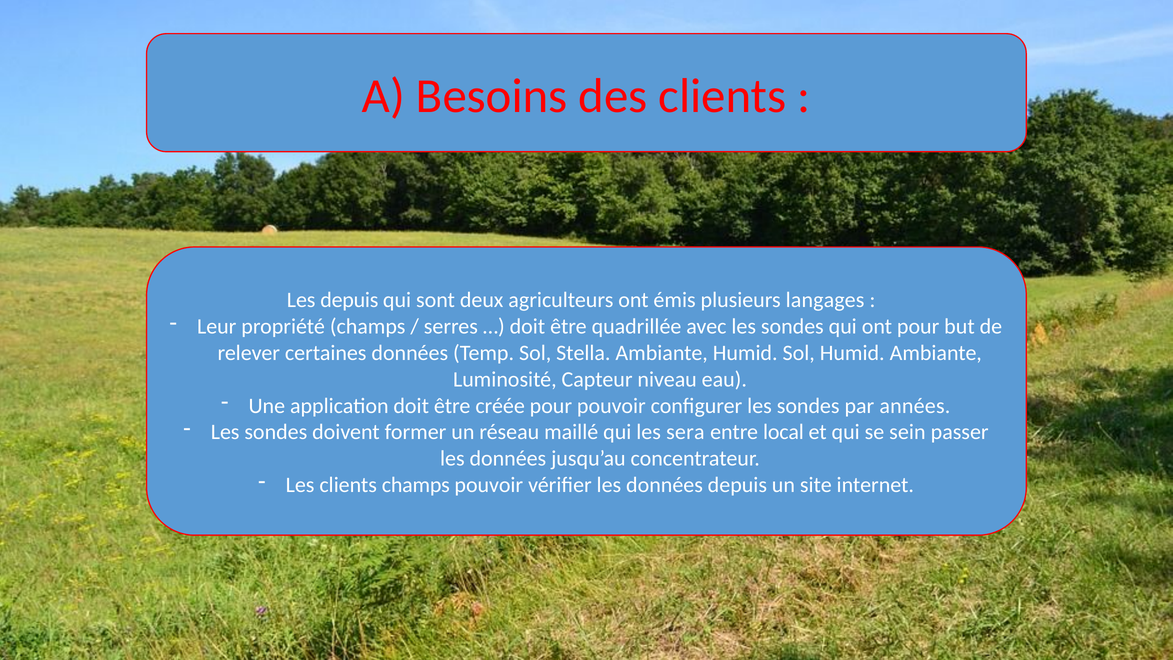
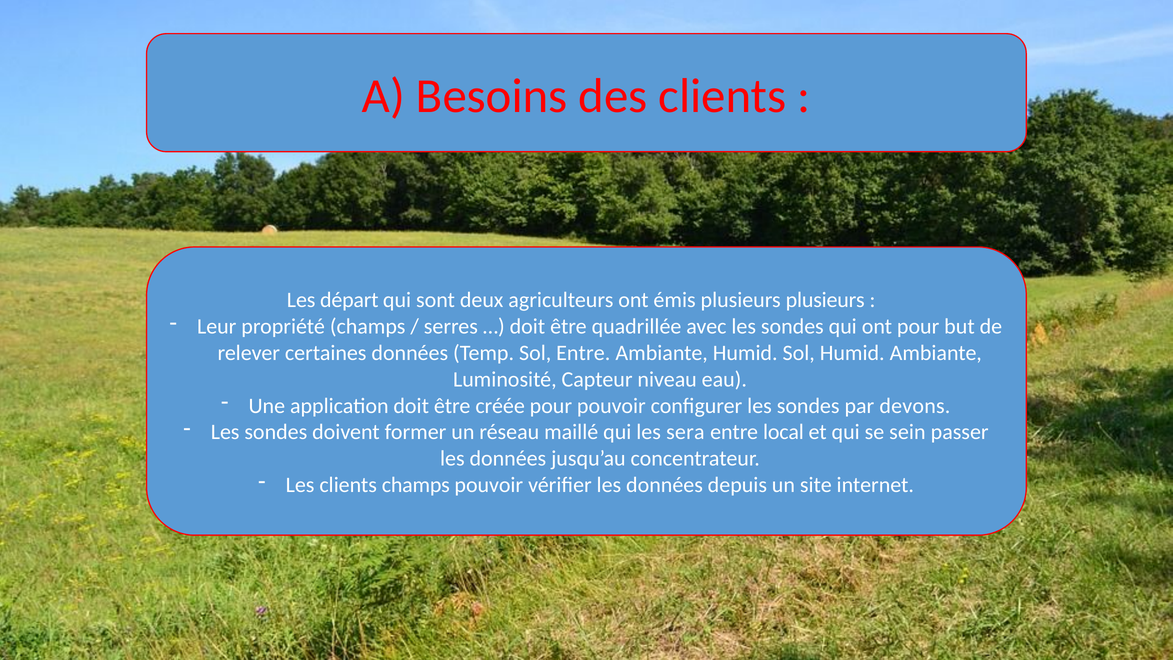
Les depuis: depuis -> départ
plusieurs langages: langages -> plusieurs
Sol Stella: Stella -> Entre
années: années -> devons
